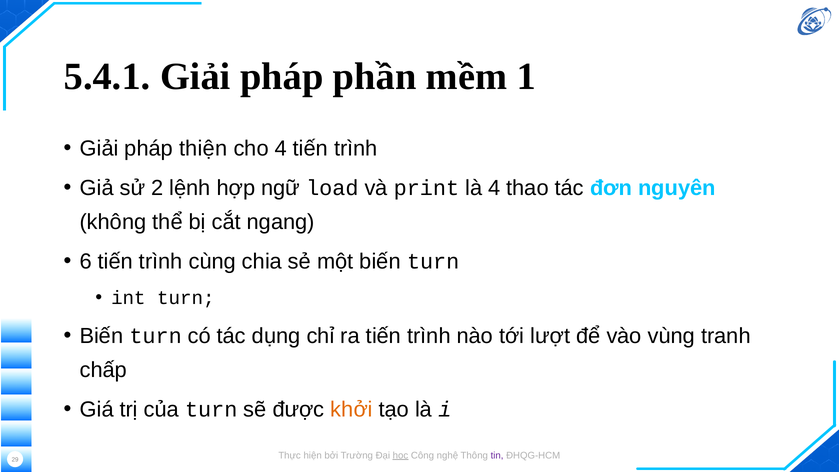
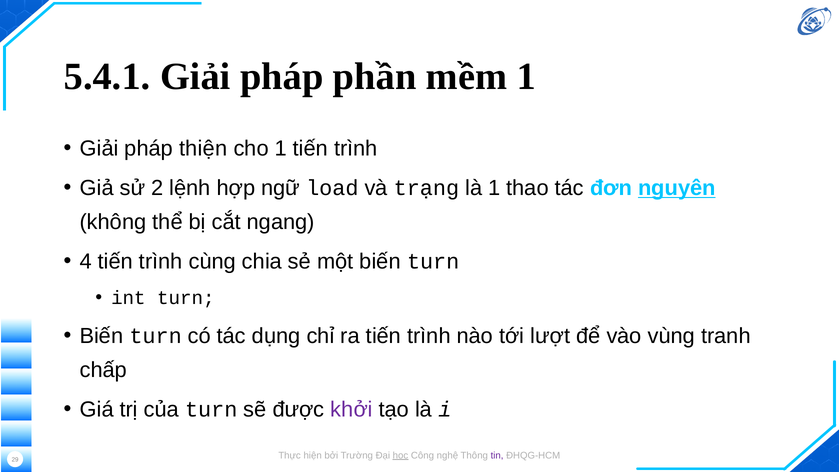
cho 4: 4 -> 1
print: print -> trạng
là 4: 4 -> 1
nguyên underline: none -> present
6: 6 -> 4
khởi colour: orange -> purple
